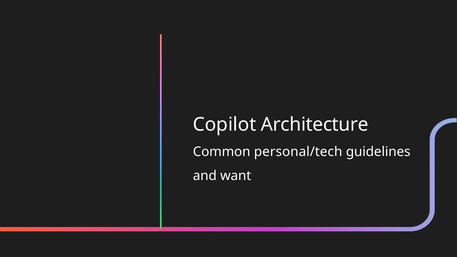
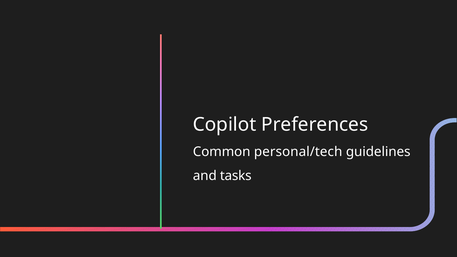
Architecture: Architecture -> Preferences
want: want -> tasks
